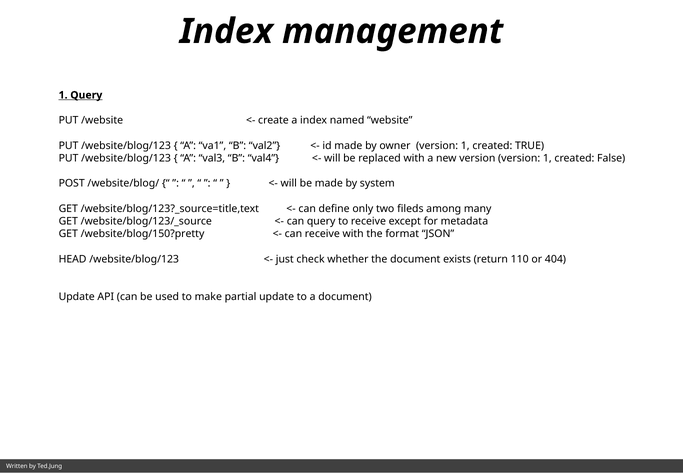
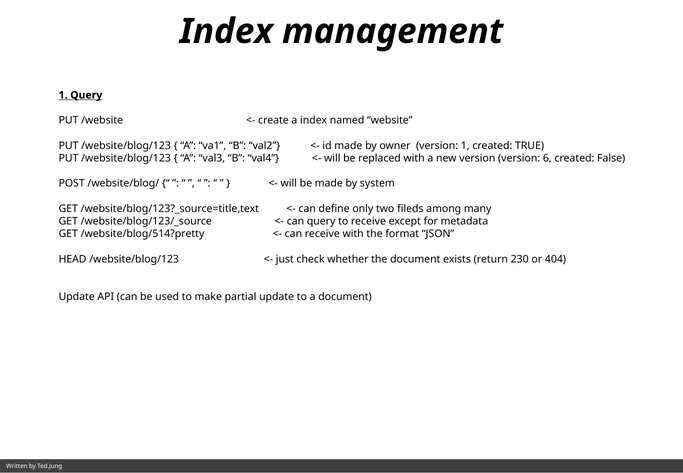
version version 1: 1 -> 6
/website/blog/150?pretty: /website/blog/150?pretty -> /website/blog/514?pretty
110: 110 -> 230
